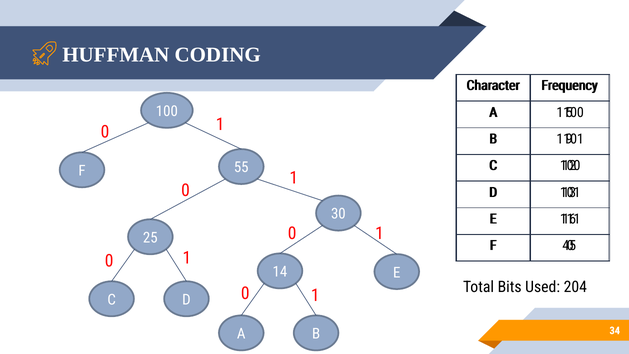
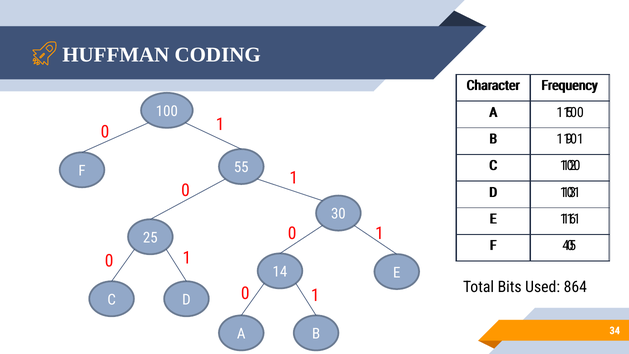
204: 204 -> 864
